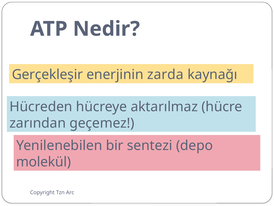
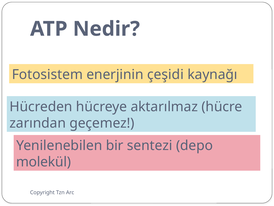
Gerçekleşir: Gerçekleşir -> Fotosistem
zarda: zarda -> çeşidi
